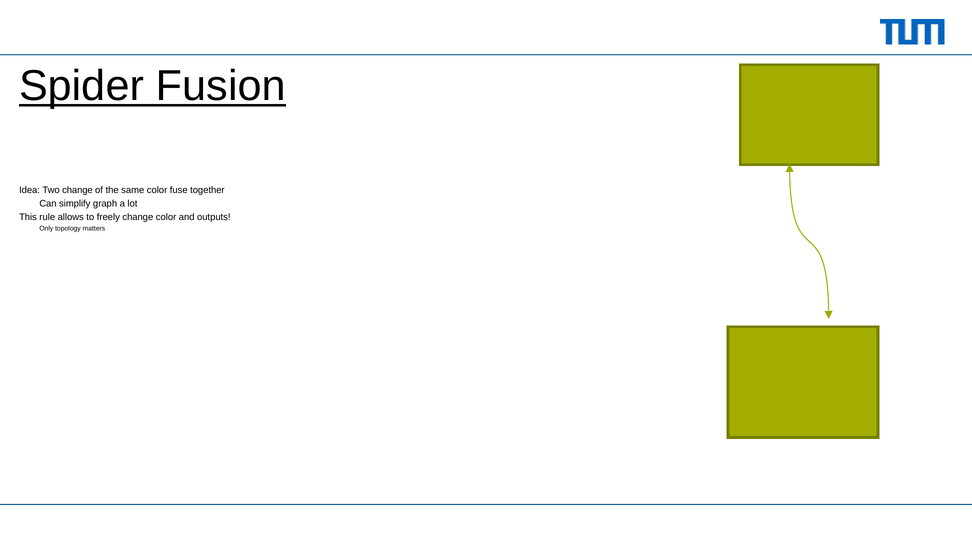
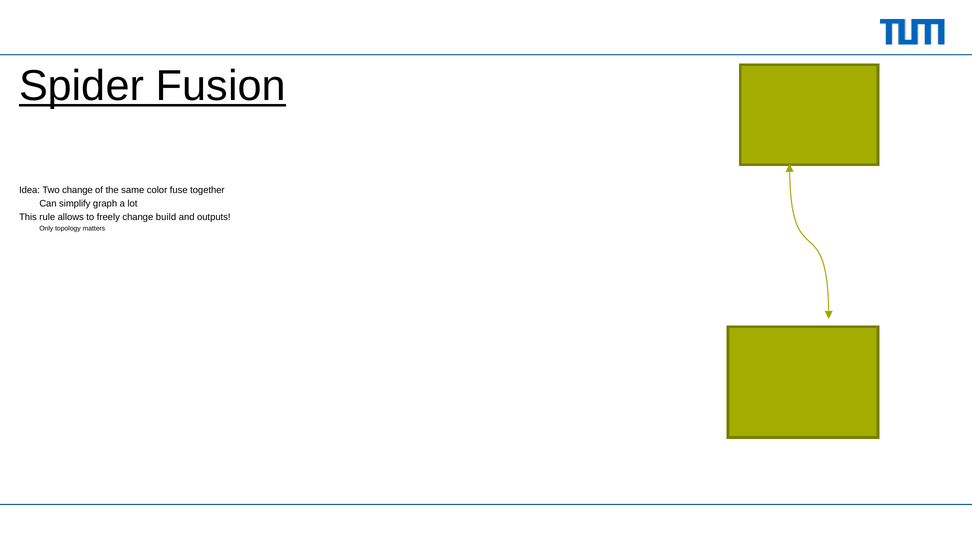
change color: color -> build
